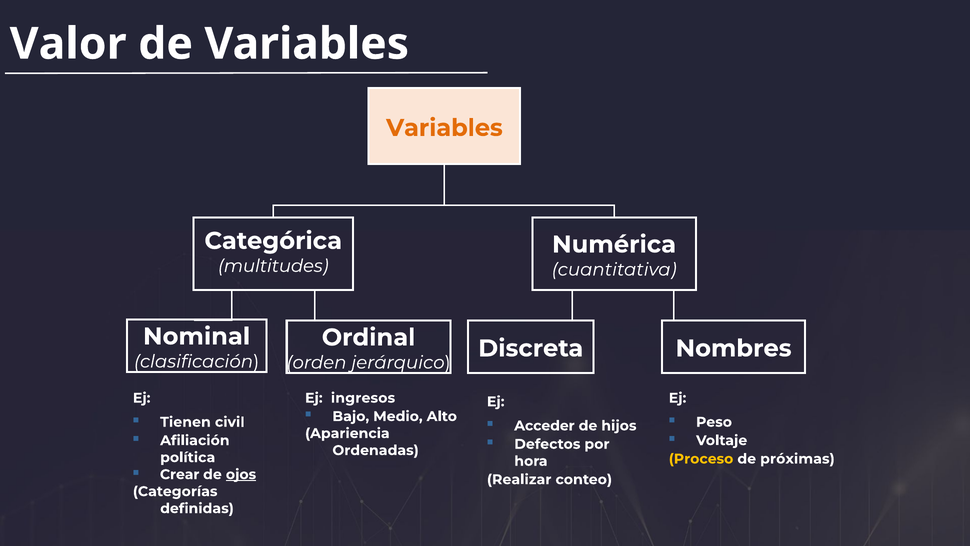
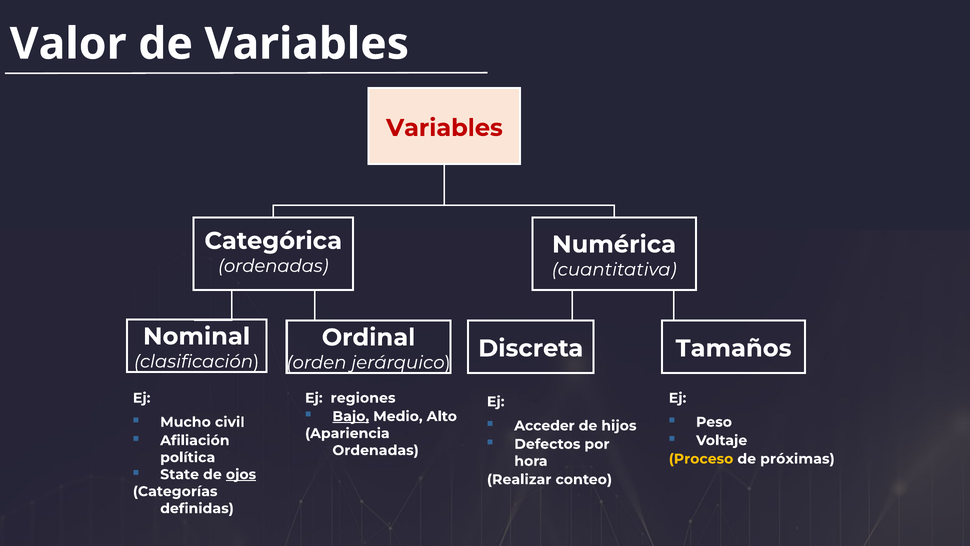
Variables at (444, 128) colour: orange -> red
multitudes at (273, 266): multitudes -> ordenadas
Nombres: Nombres -> Tamaños
ingresos: ingresos -> regiones
Bajo underline: none -> present
Tienen: Tienen -> Mucho
Crear: Crear -> State
